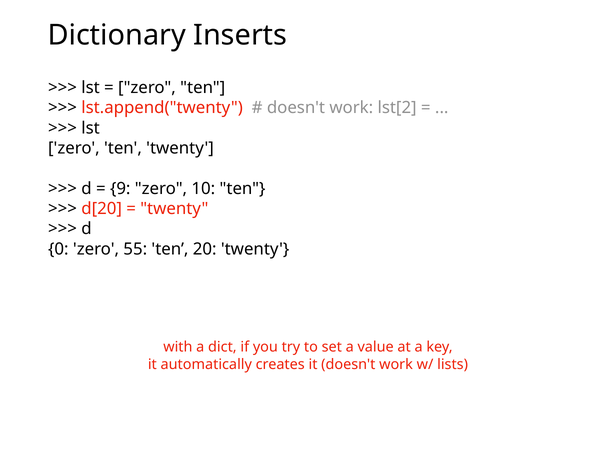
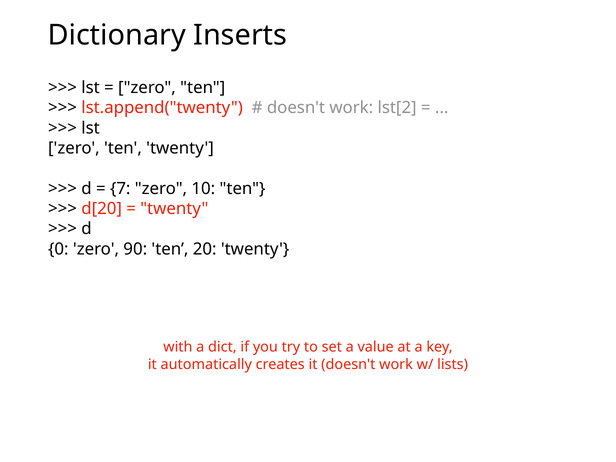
9: 9 -> 7
55: 55 -> 90
